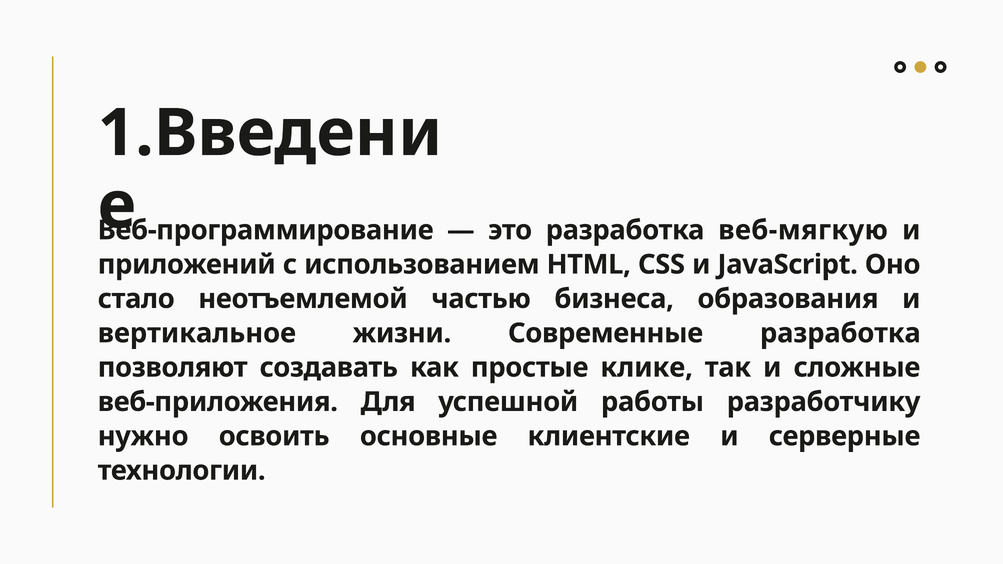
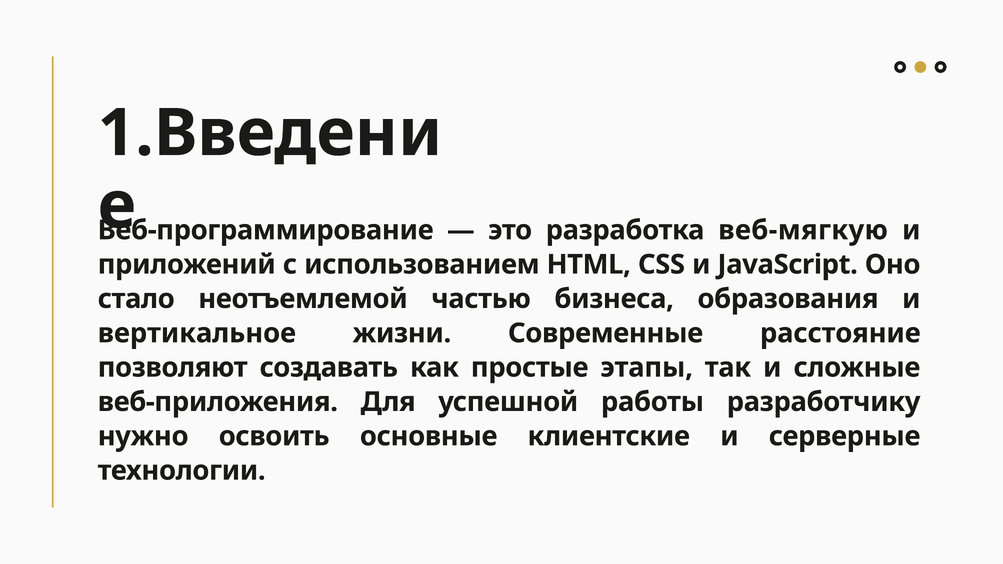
Современные разработка: разработка -> расстояние
клике: клике -> этапы
